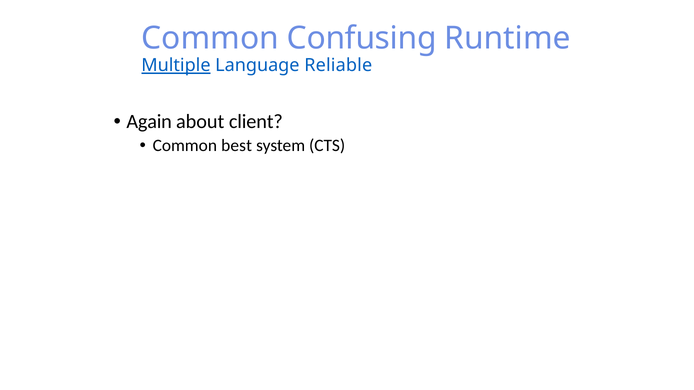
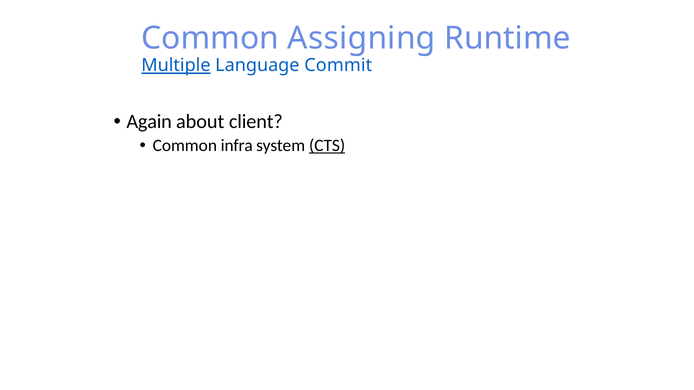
Confusing: Confusing -> Assigning
Reliable: Reliable -> Commit
best: best -> infra
CTS underline: none -> present
